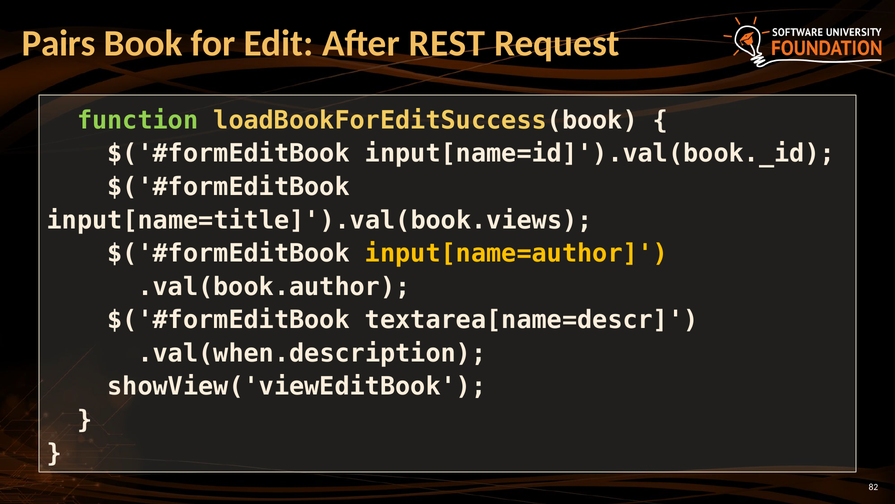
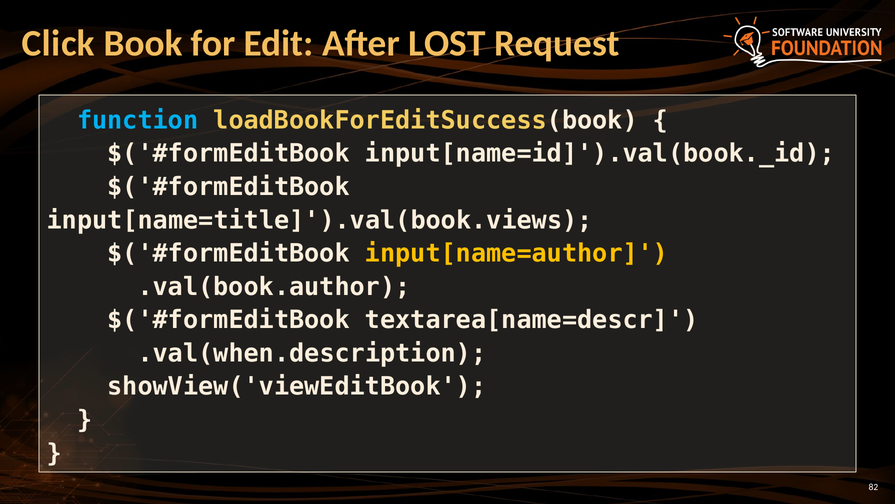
Pairs: Pairs -> Click
REST: REST -> LOST
function colour: light green -> light blue
